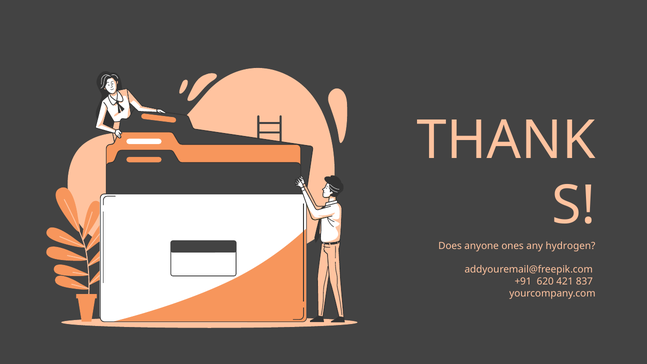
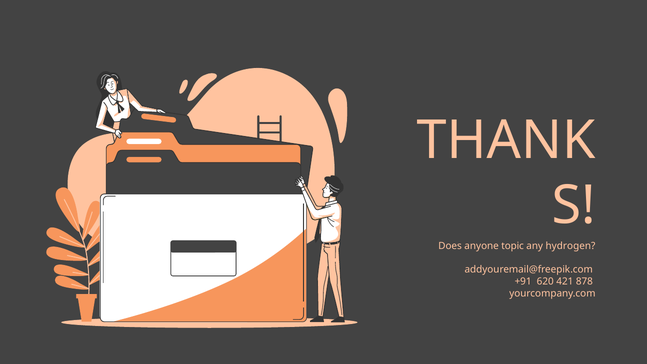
ones: ones -> topic
837: 837 -> 878
